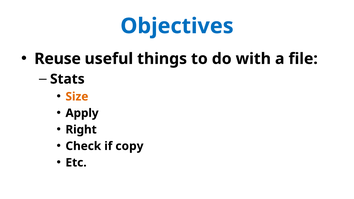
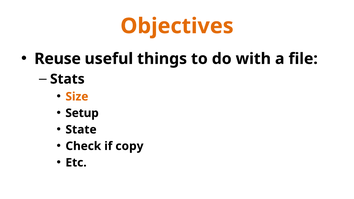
Objectives colour: blue -> orange
Apply: Apply -> Setup
Right: Right -> State
